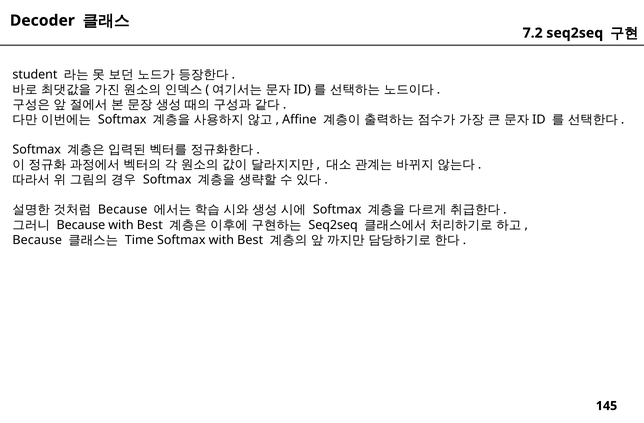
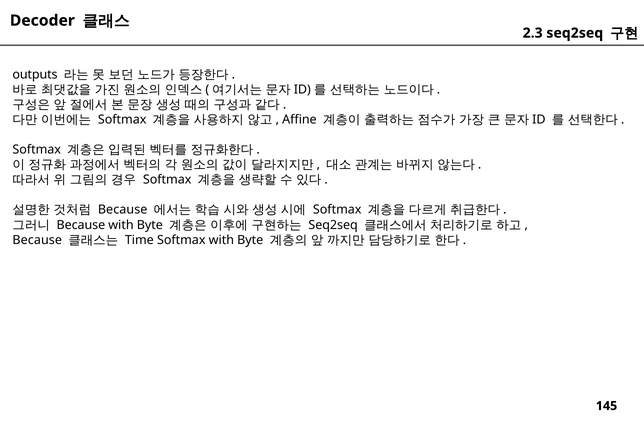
7.2: 7.2 -> 2.3
student: student -> outputs
Best at (150, 225): Best -> Byte
Softmax with Best: Best -> Byte
